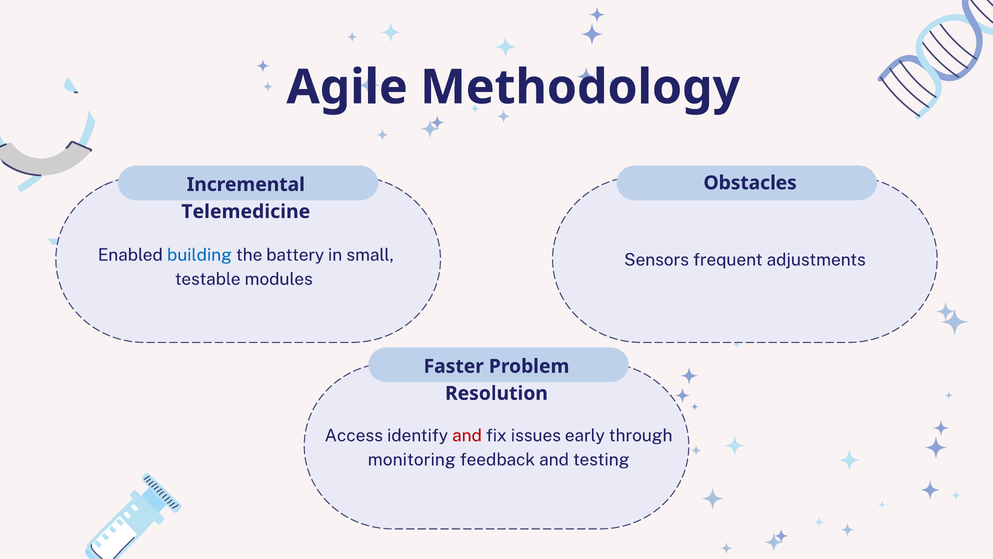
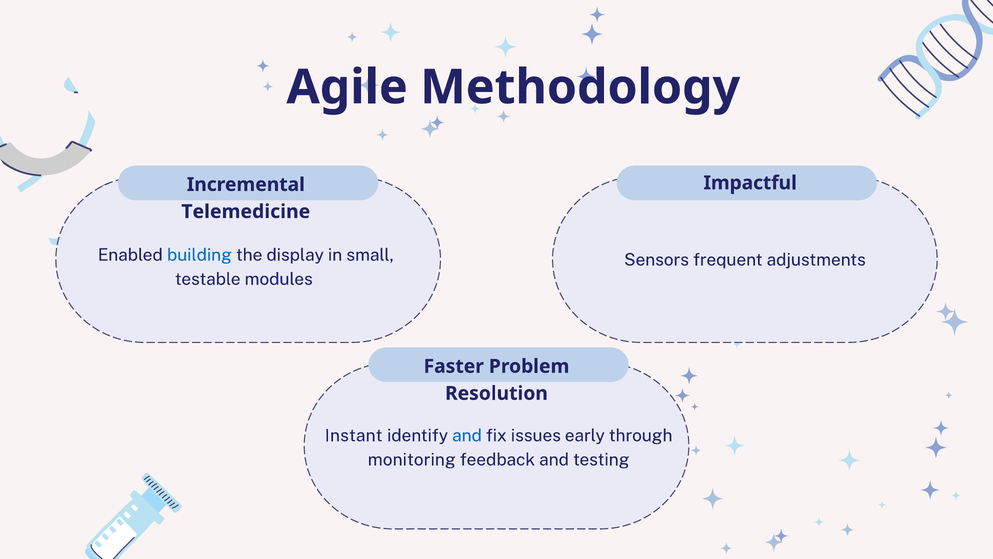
Obstacles: Obstacles -> Impactful
battery: battery -> display
Access: Access -> Instant
and at (467, 435) colour: red -> blue
